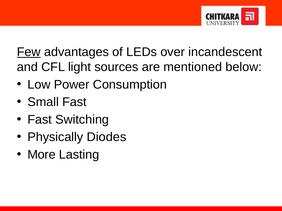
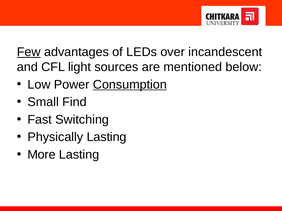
Consumption underline: none -> present
Small Fast: Fast -> Find
Physically Diodes: Diodes -> Lasting
